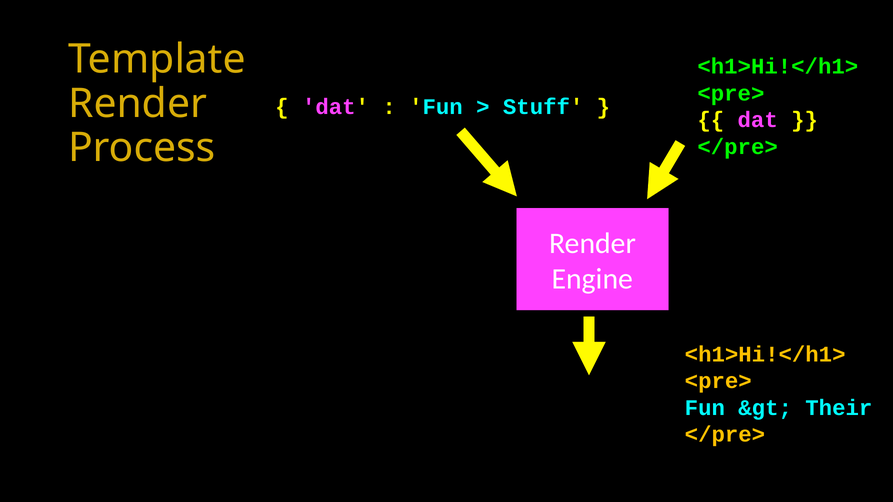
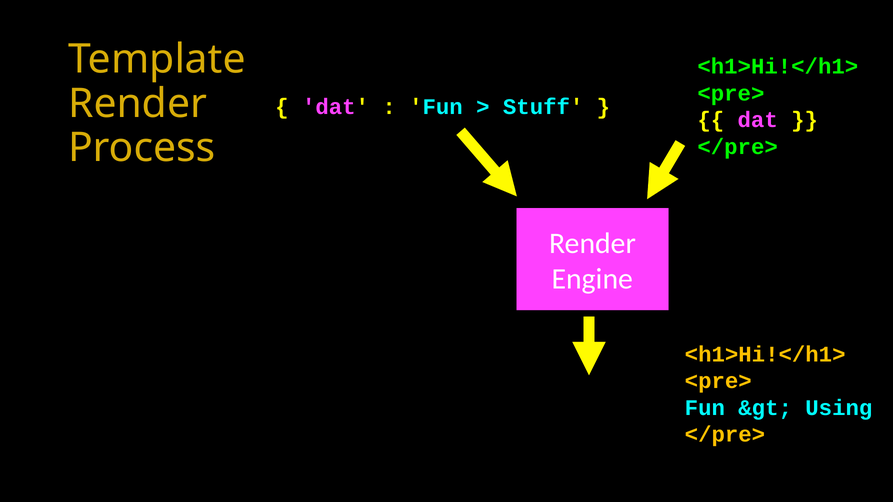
Their: Their -> Using
